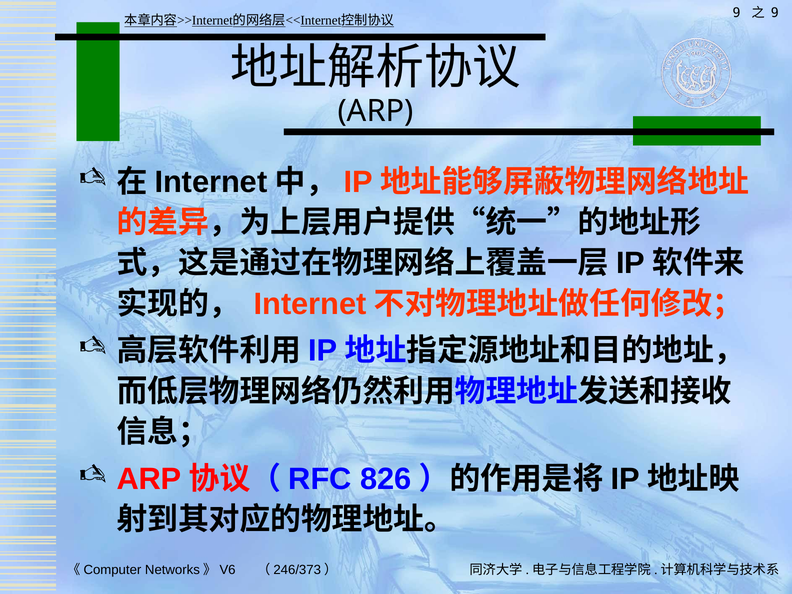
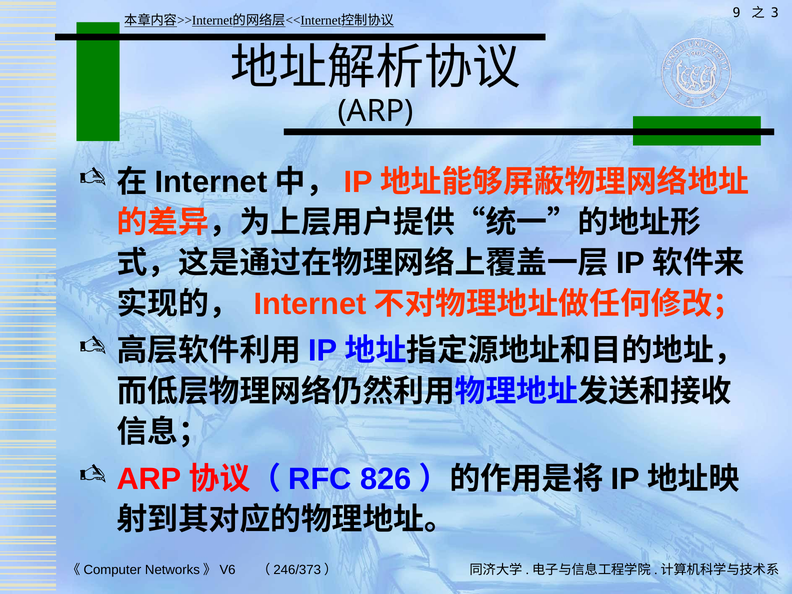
9 at (775, 13): 9 -> 3
